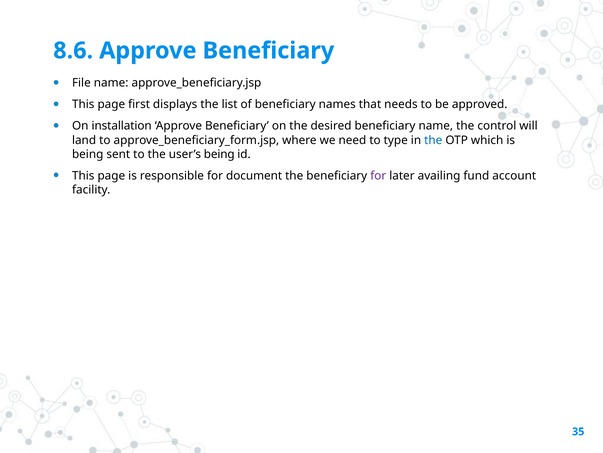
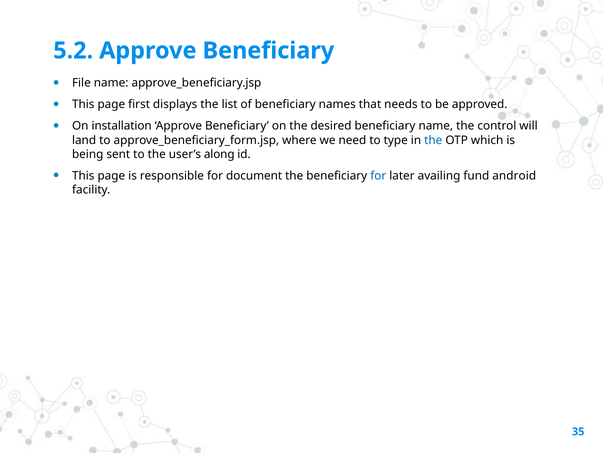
8.6: 8.6 -> 5.2
user’s being: being -> along
for at (378, 175) colour: purple -> blue
account: account -> android
